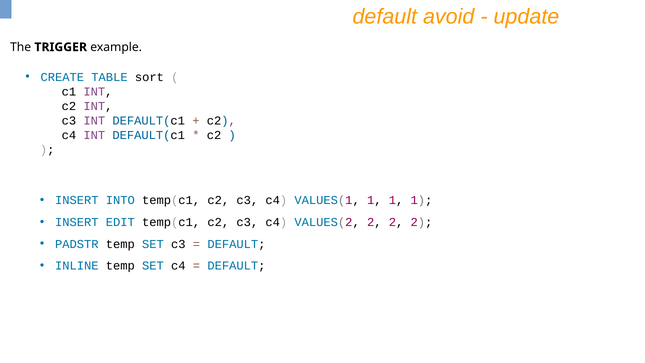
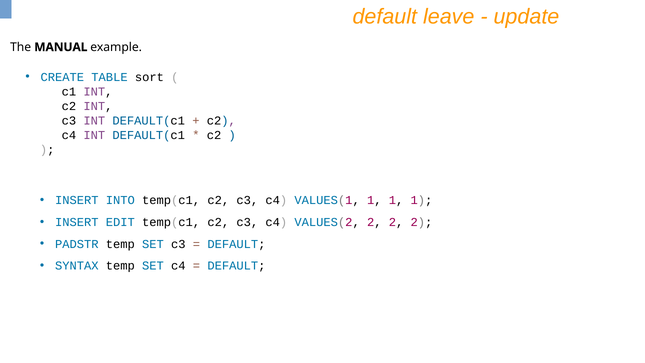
avoid: avoid -> leave
TRIGGER: TRIGGER -> MANUAL
INLINE: INLINE -> SYNTAX
